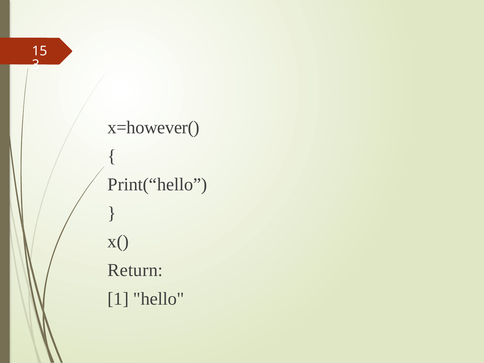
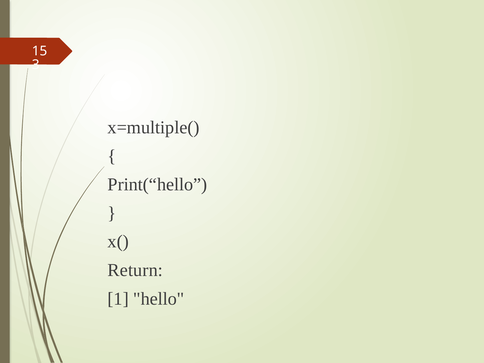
x=however(: x=however( -> x=multiple(
